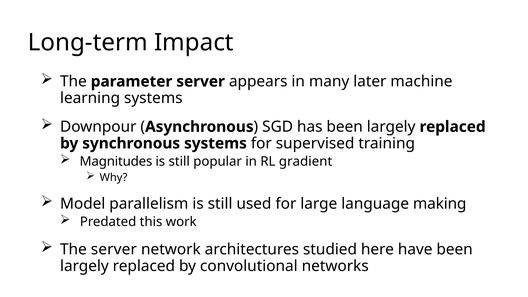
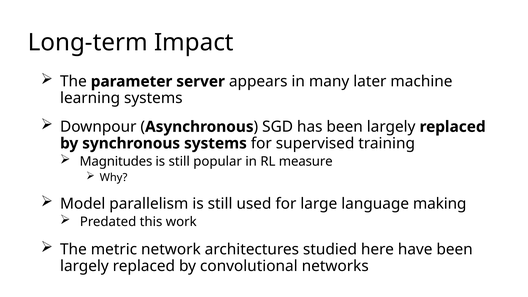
gradient: gradient -> measure
The server: server -> metric
